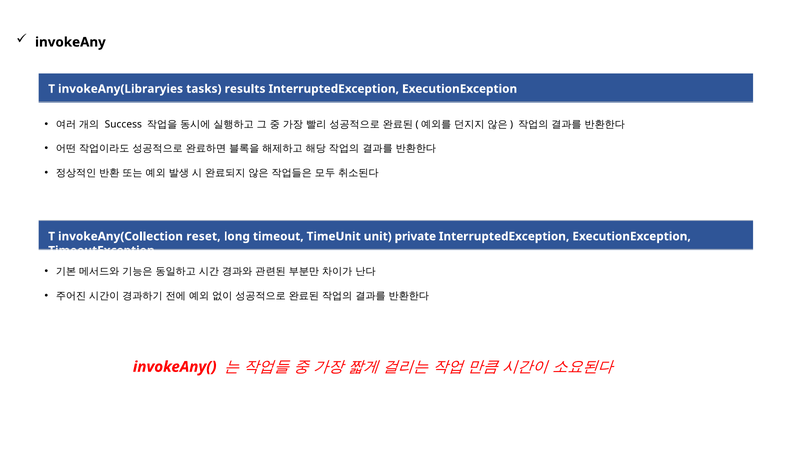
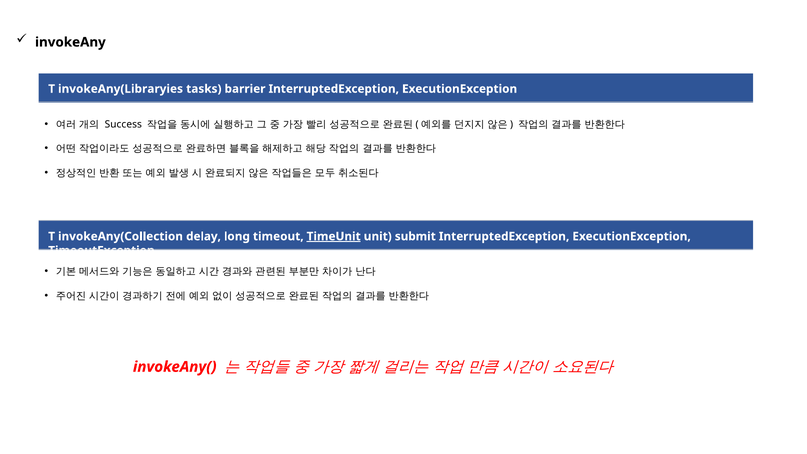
results: results -> barrier
reset: reset -> delay
TimeUnit underline: none -> present
private: private -> submit
